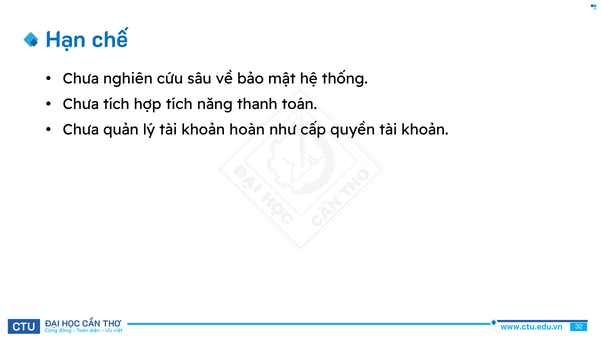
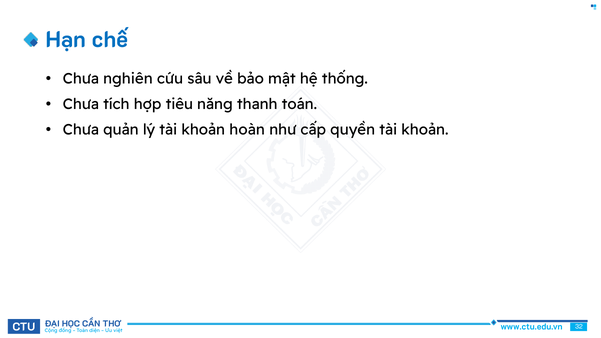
hợp tích: tích -> tiêu
